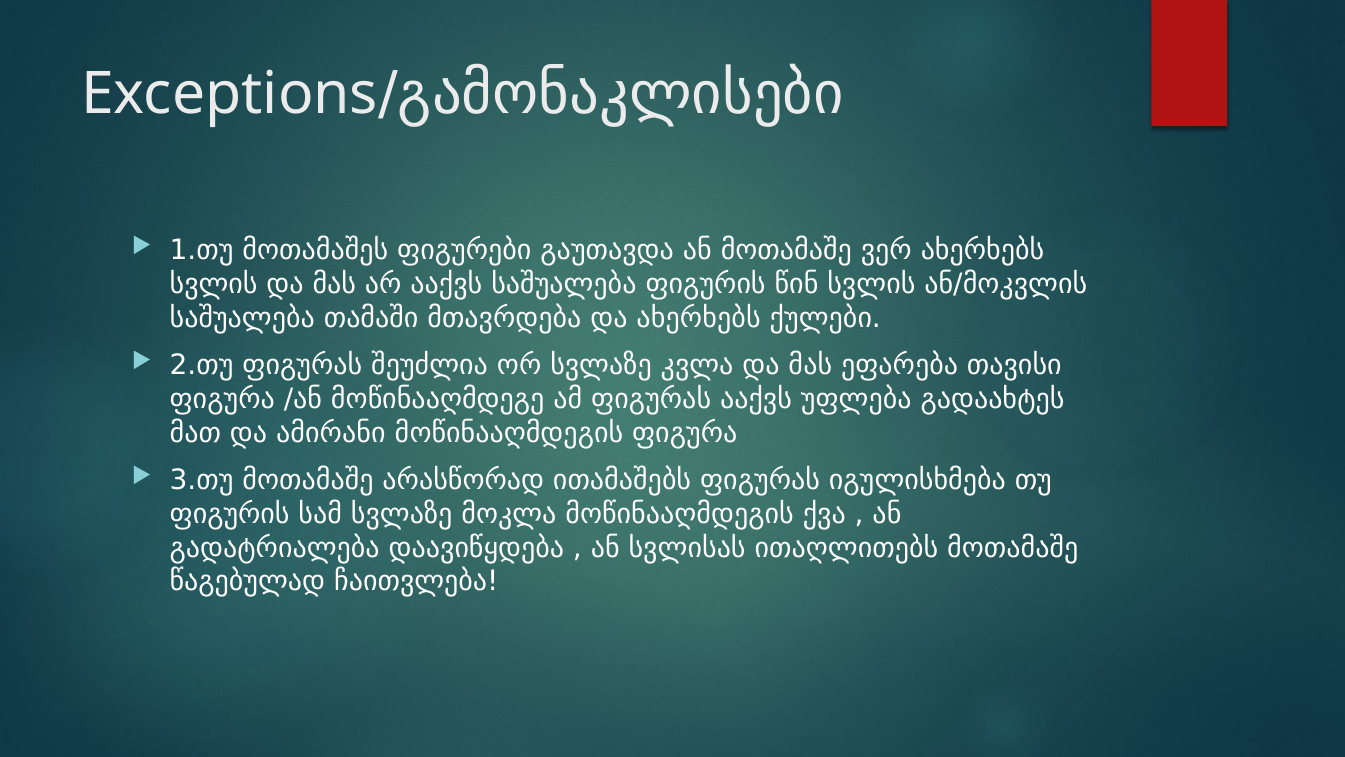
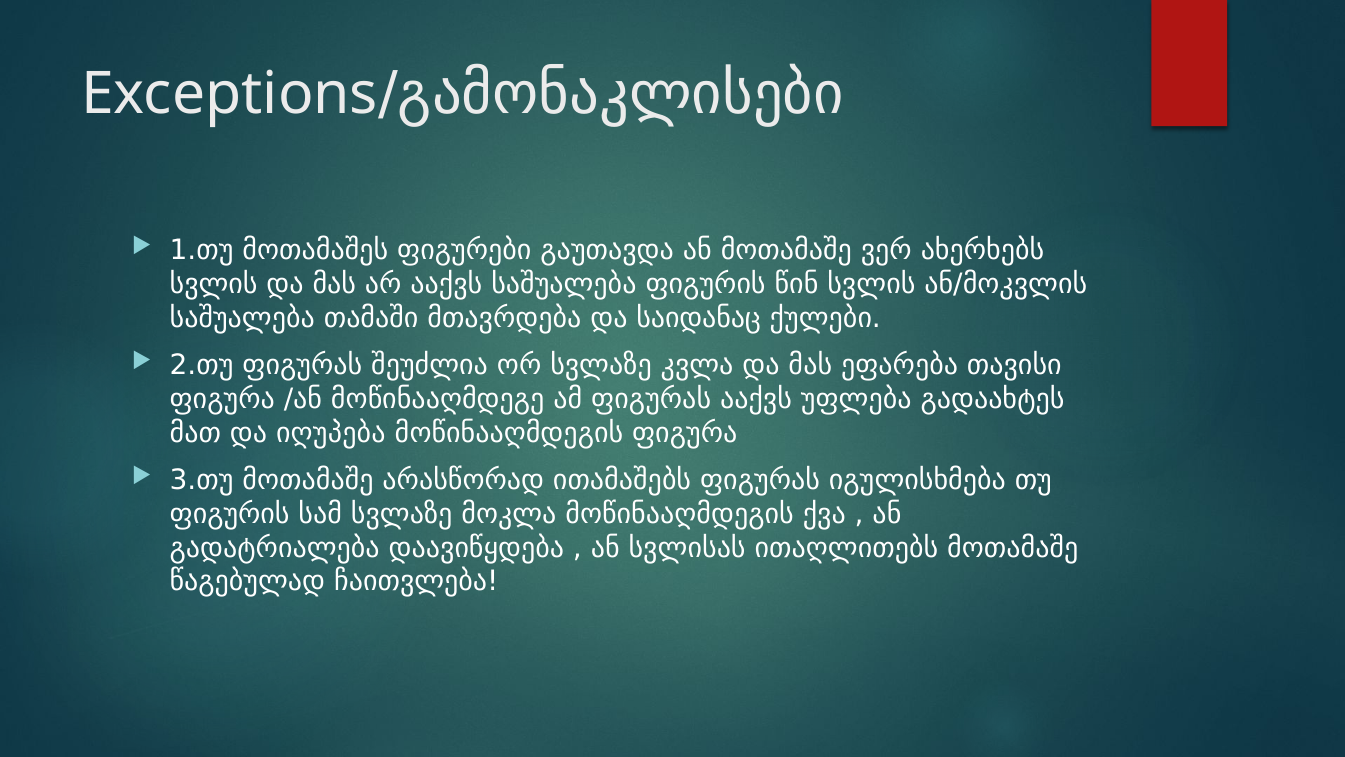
და ახერხებს: ახერხებს -> საიდანაც
ამირანი: ამირანი -> იღუპება
